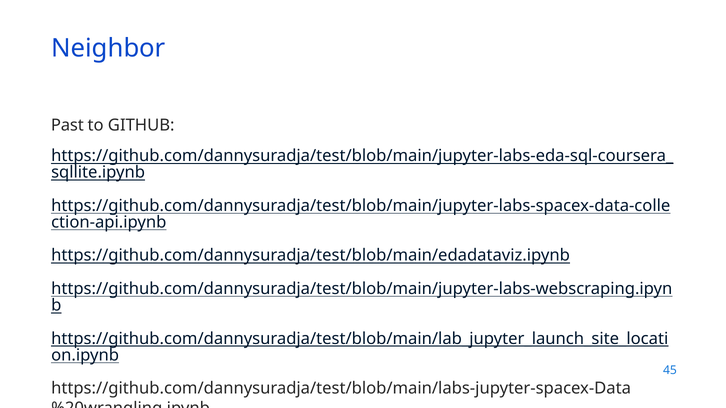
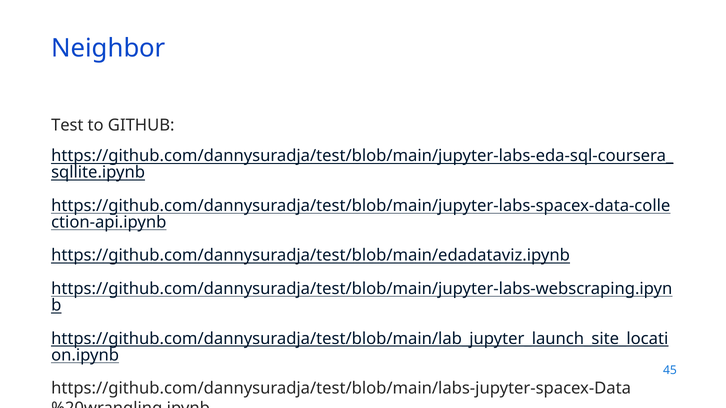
Past: Past -> Test
